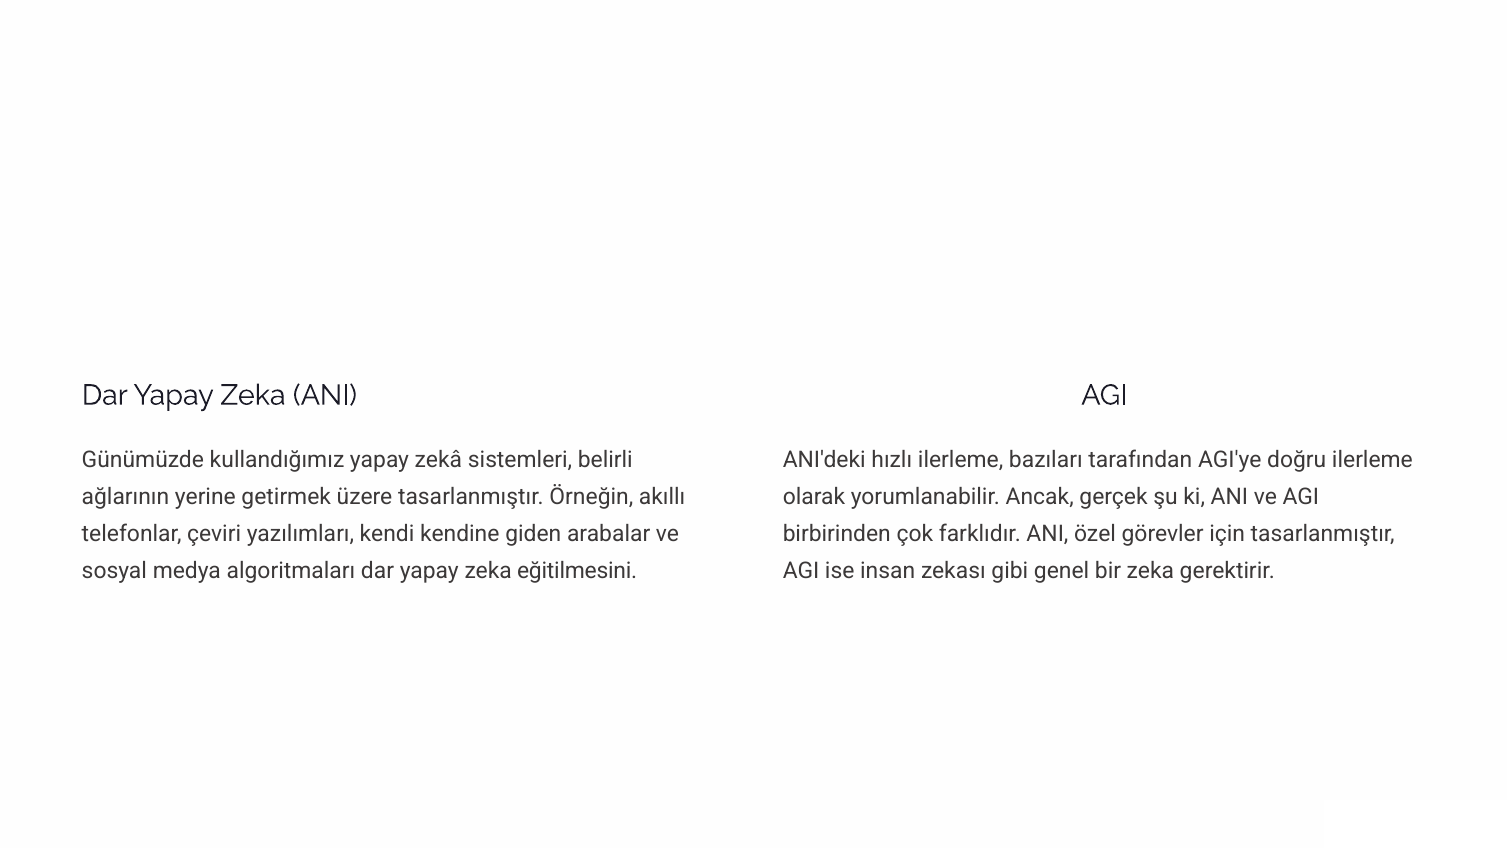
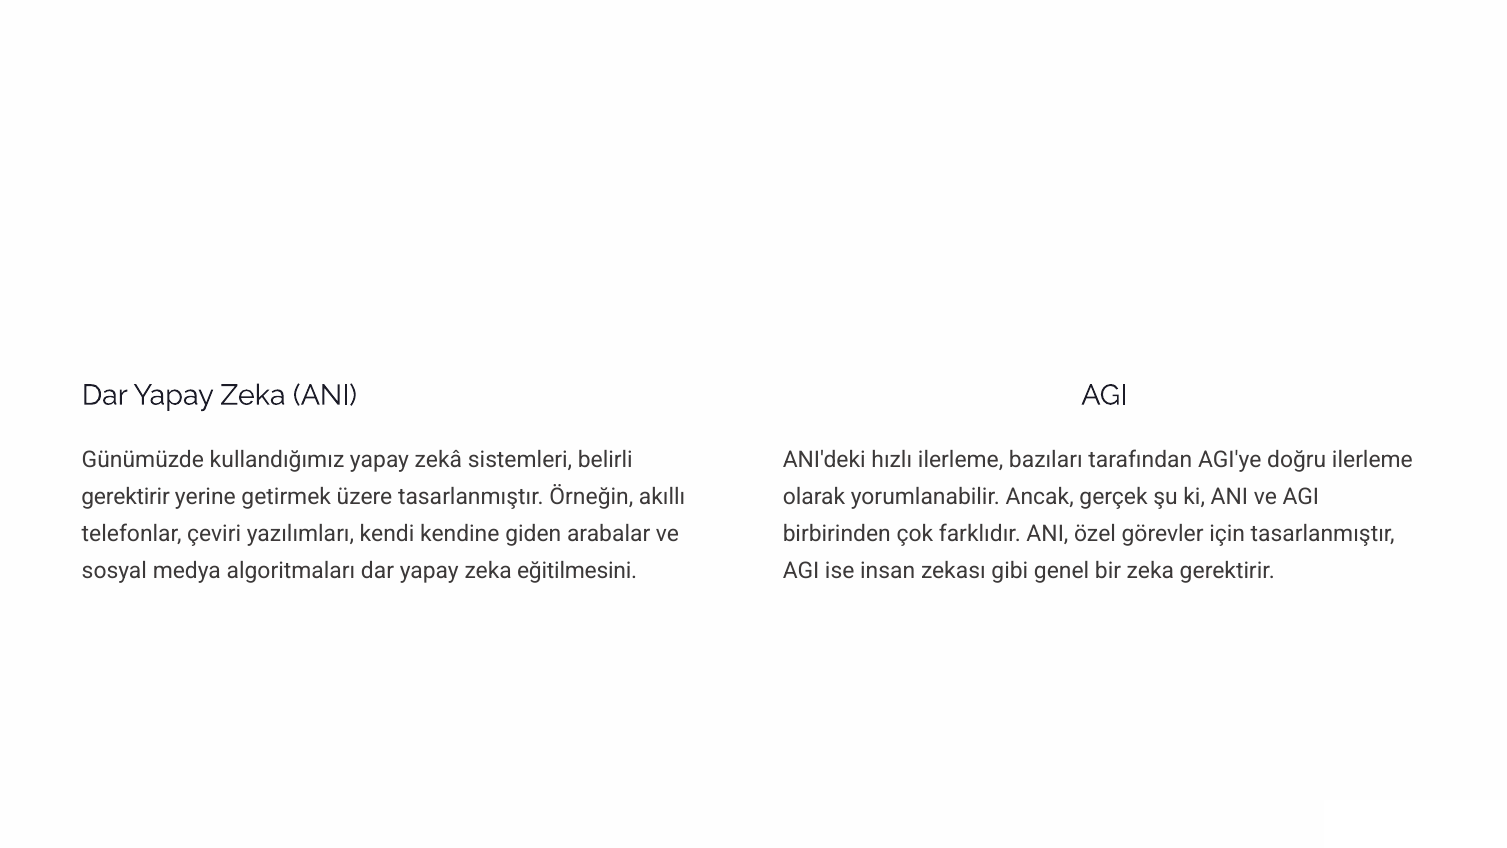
ağlarının at (125, 497): ağlarının -> gerektirir
